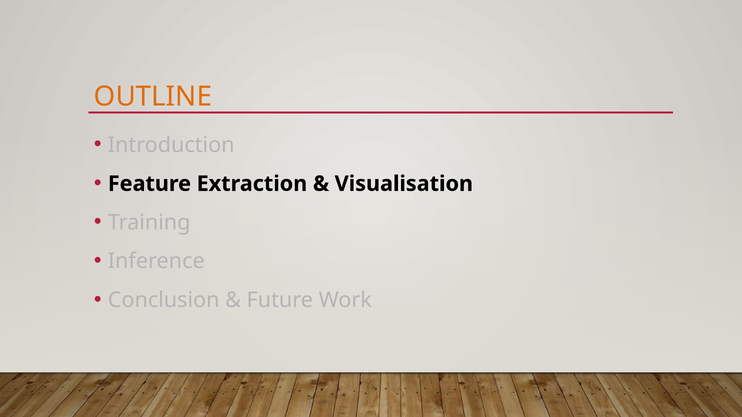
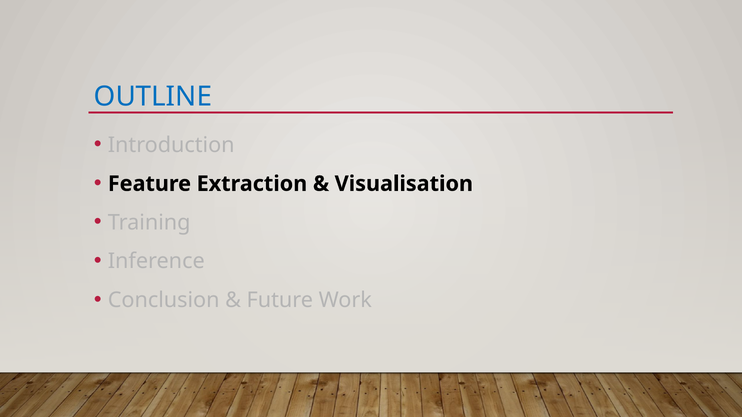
OUTLINE colour: orange -> blue
